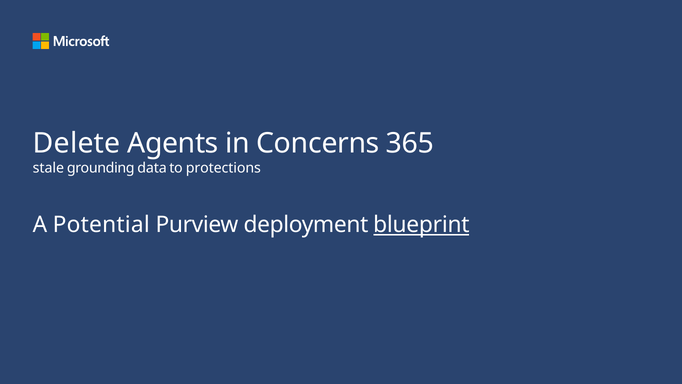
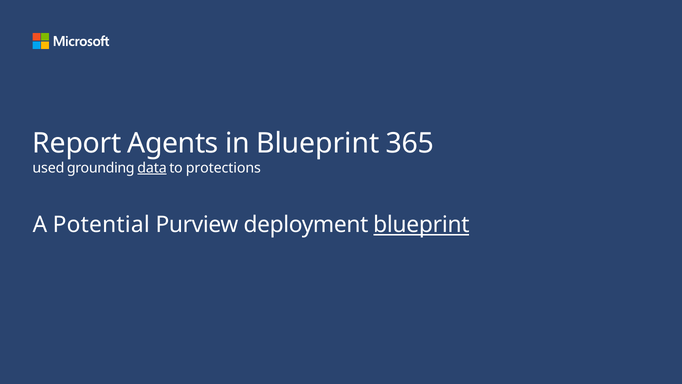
Delete: Delete -> Report
in Concerns: Concerns -> Blueprint
stale: stale -> used
data underline: none -> present
